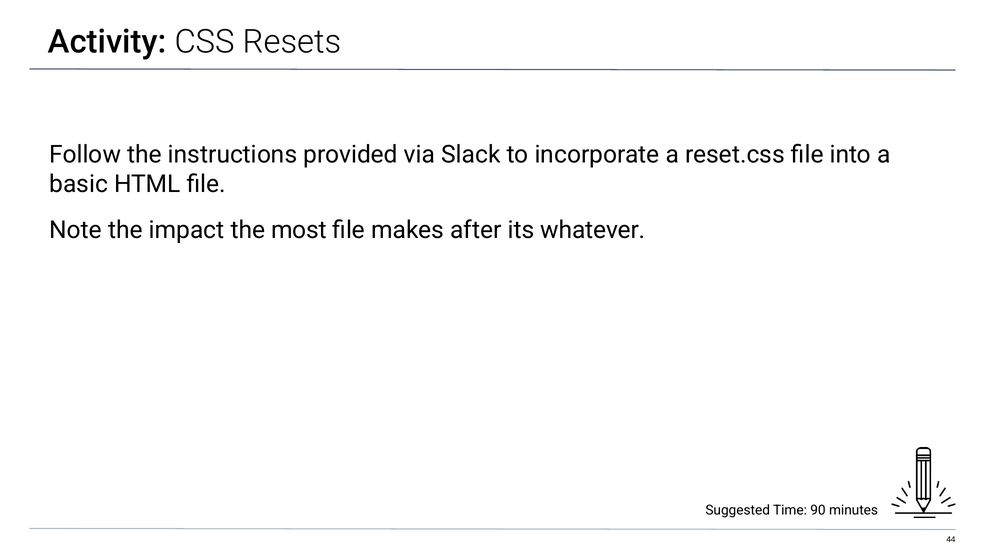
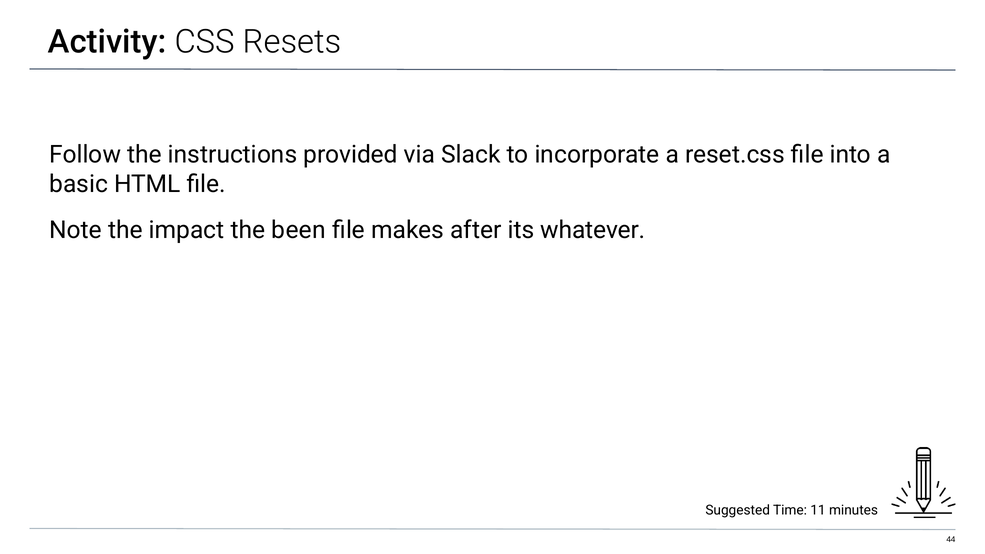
most: most -> been
90: 90 -> 11
